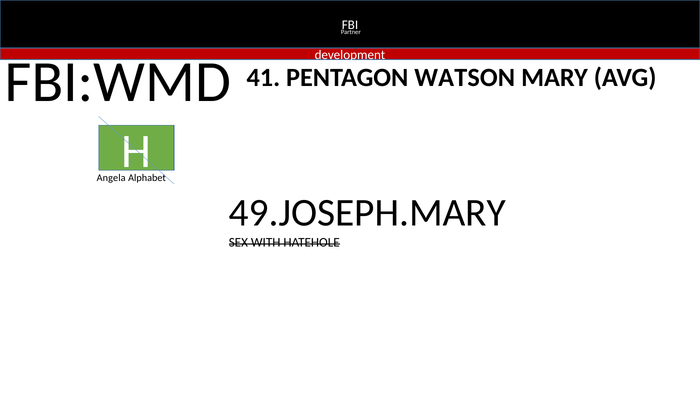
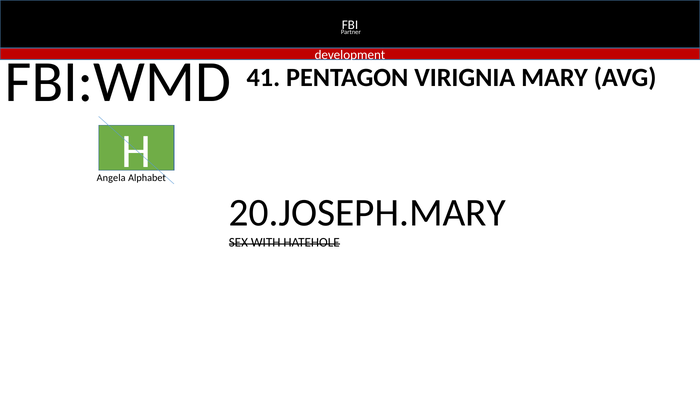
WATSON: WATSON -> VIRIGNIA
49.JOSEPH.MARY: 49.JOSEPH.MARY -> 20.JOSEPH.MARY
